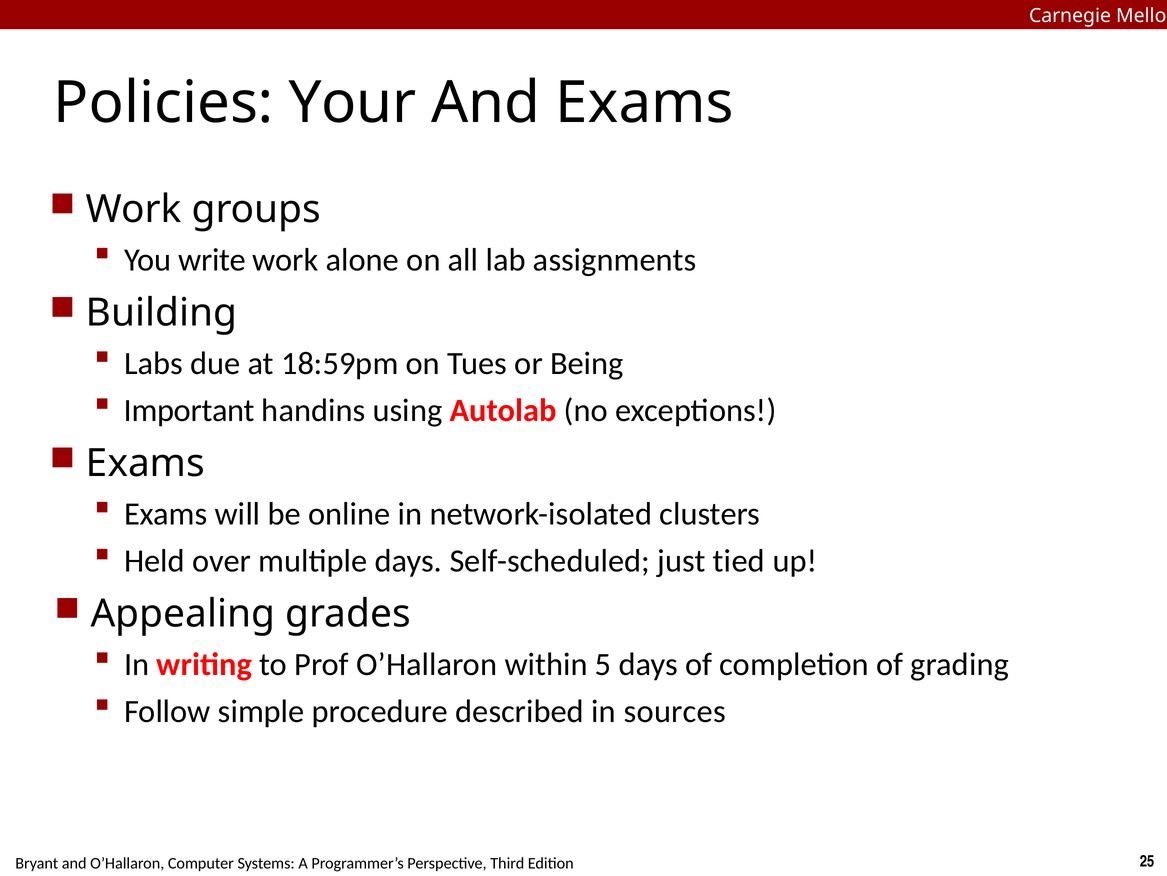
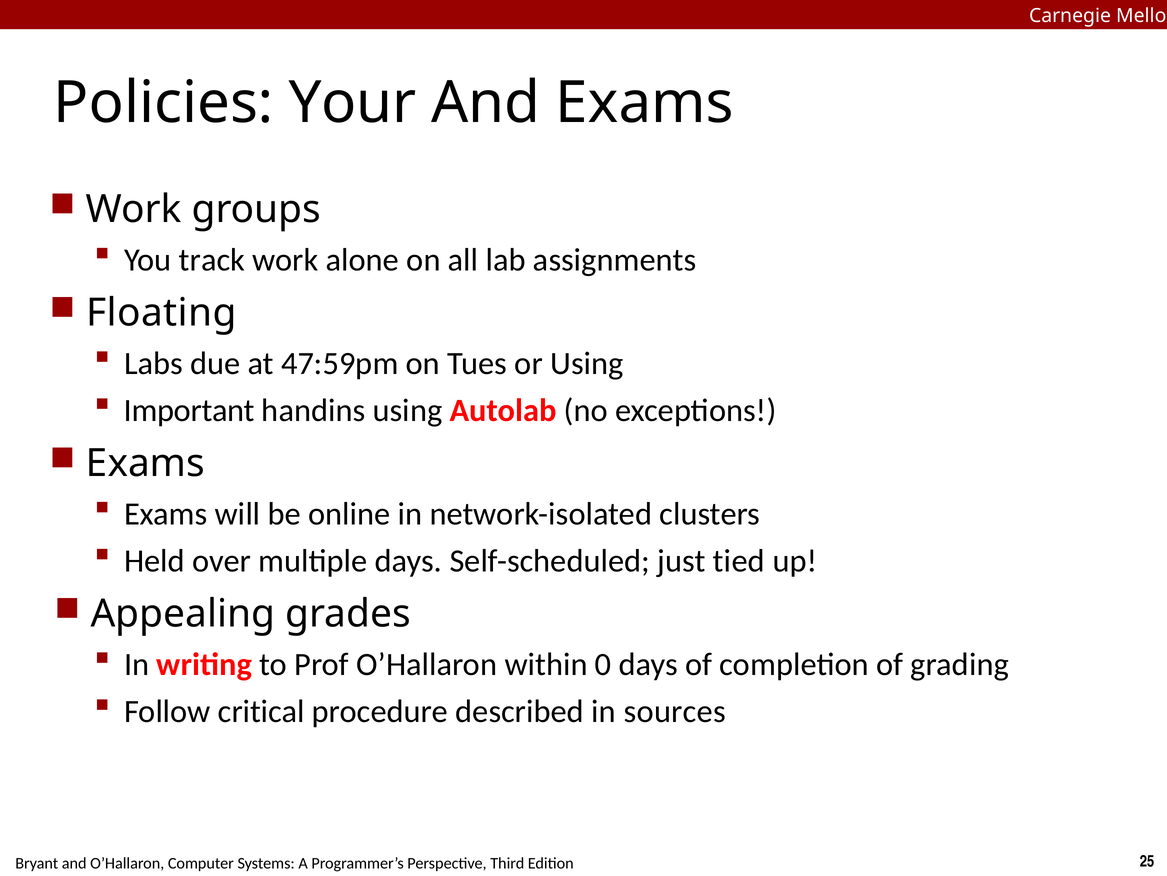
write: write -> track
Building: Building -> Floating
18:59pm: 18:59pm -> 47:59pm
or Being: Being -> Using
5: 5 -> 0
simple: simple -> critical
